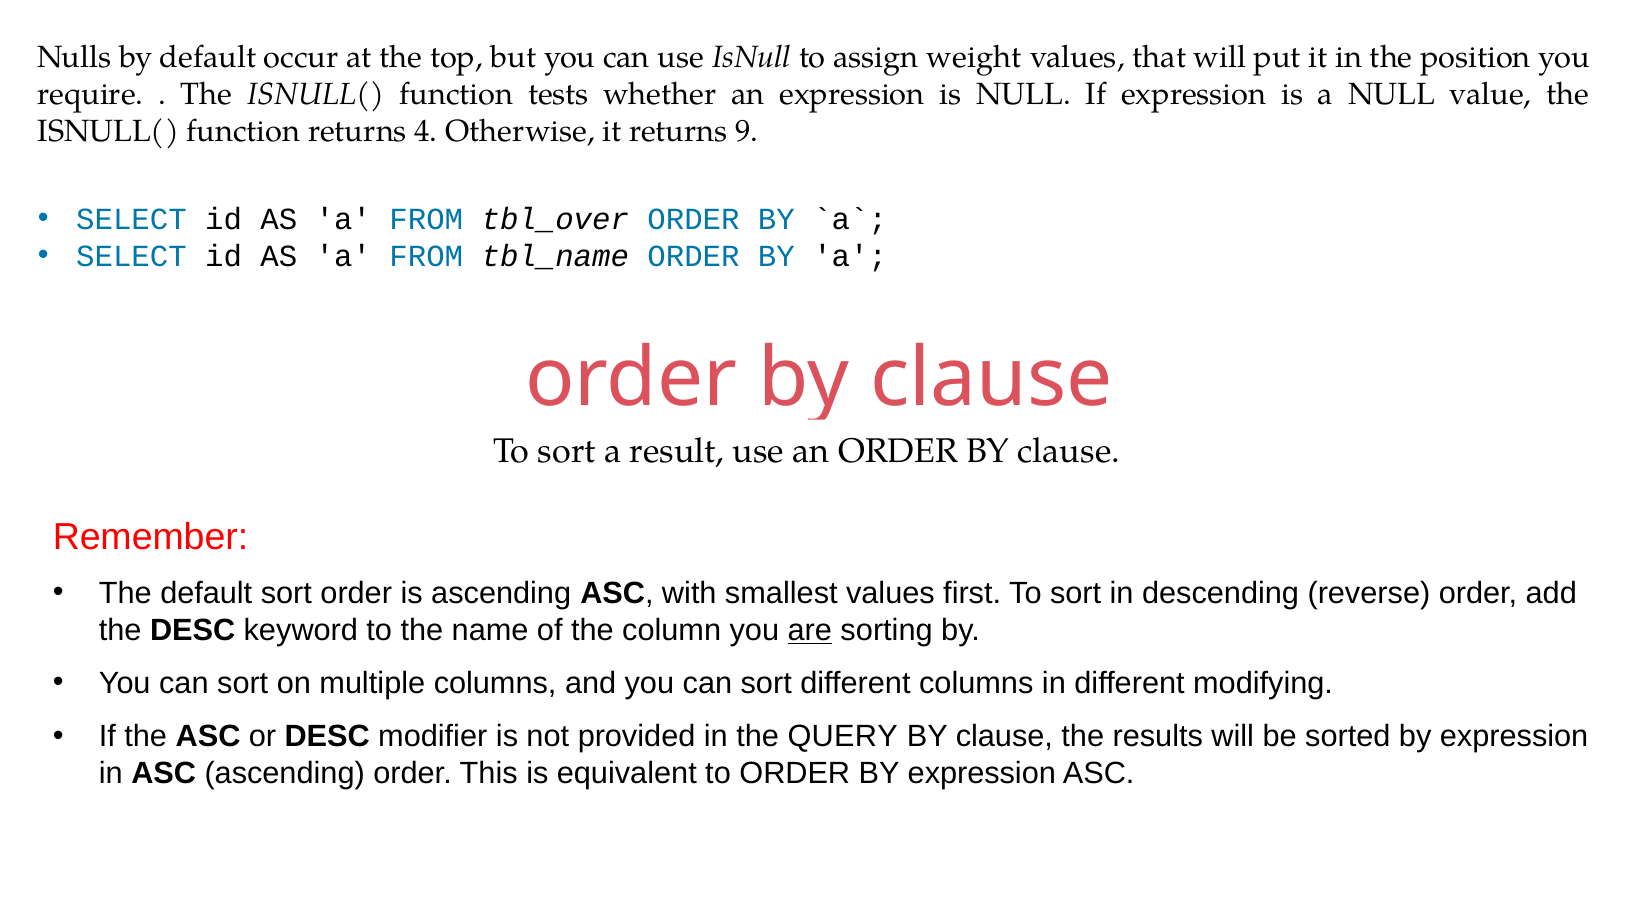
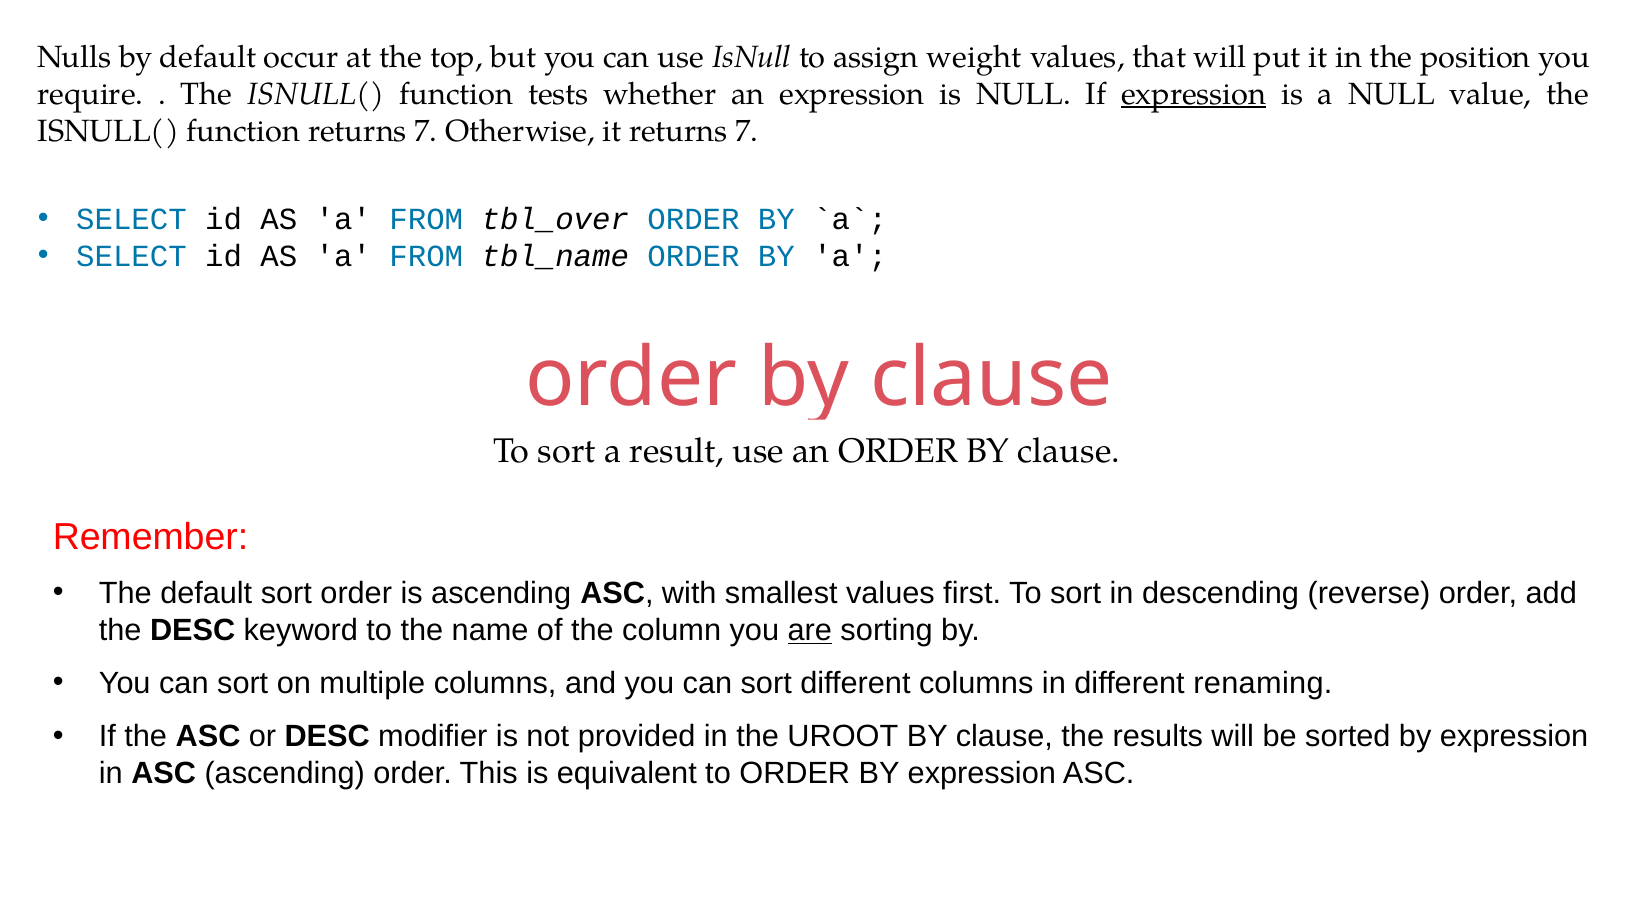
expression at (1194, 94) underline: none -> present
function returns 4: 4 -> 7
it returns 9: 9 -> 7
modifying: modifying -> renaming
QUERY: QUERY -> UROOT
